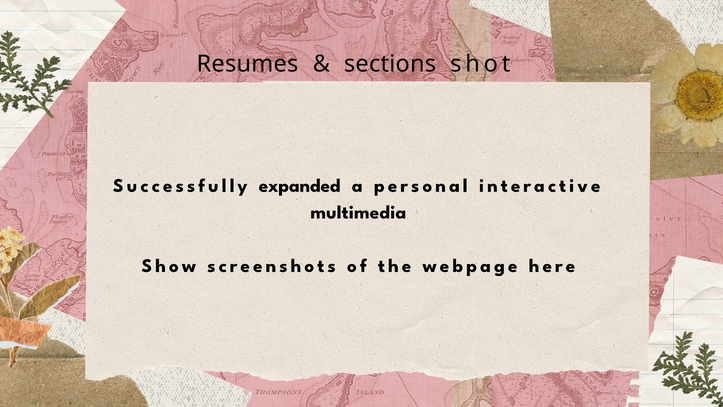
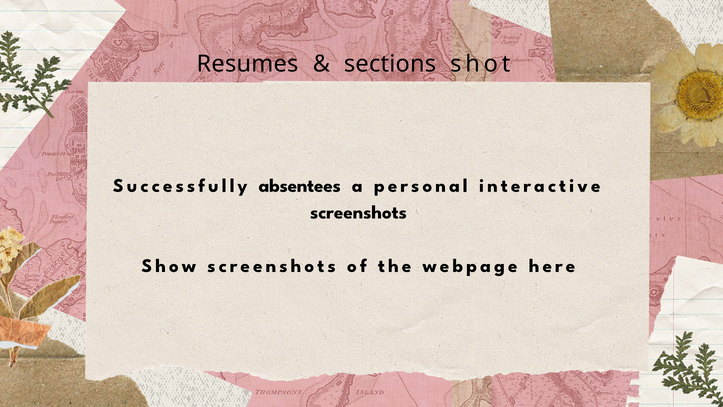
expanded: expanded -> absentees
multimedia at (358, 212): multimedia -> screenshots
